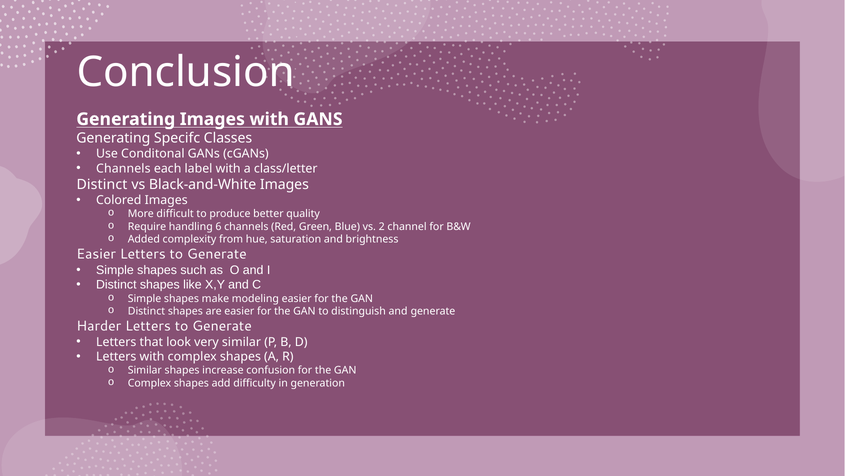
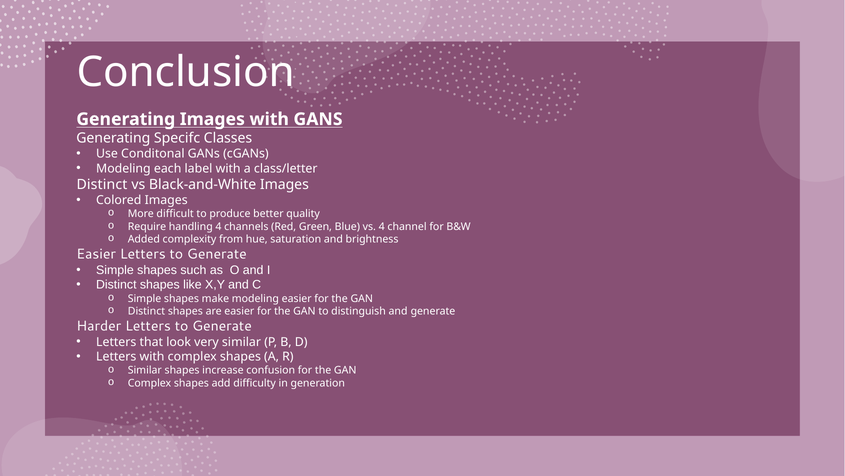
Channels at (123, 168): Channels -> Modeling
handling 6: 6 -> 4
vs 2: 2 -> 4
